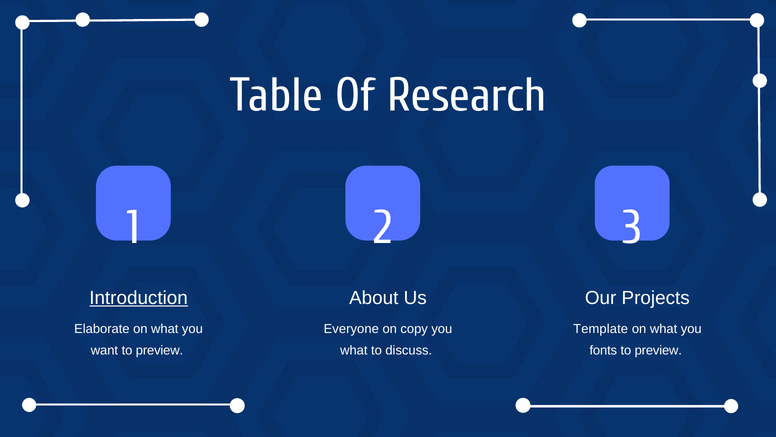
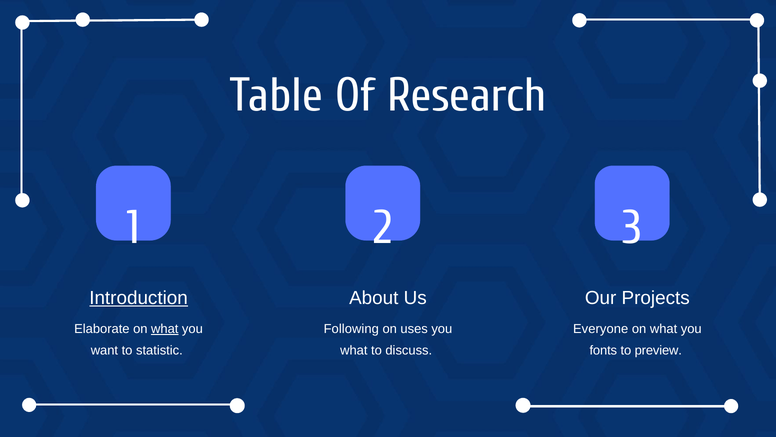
what at (165, 329) underline: none -> present
Everyone: Everyone -> Following
copy: copy -> uses
Template: Template -> Everyone
want to preview: preview -> statistic
